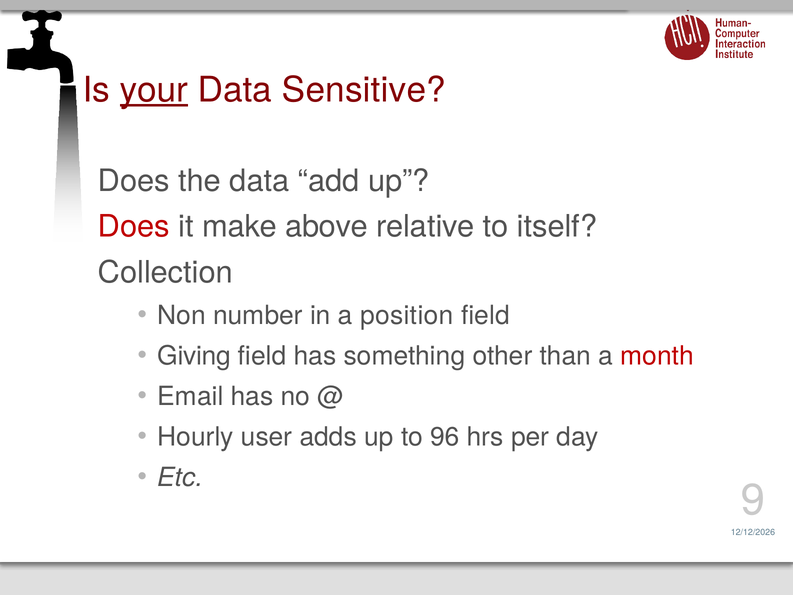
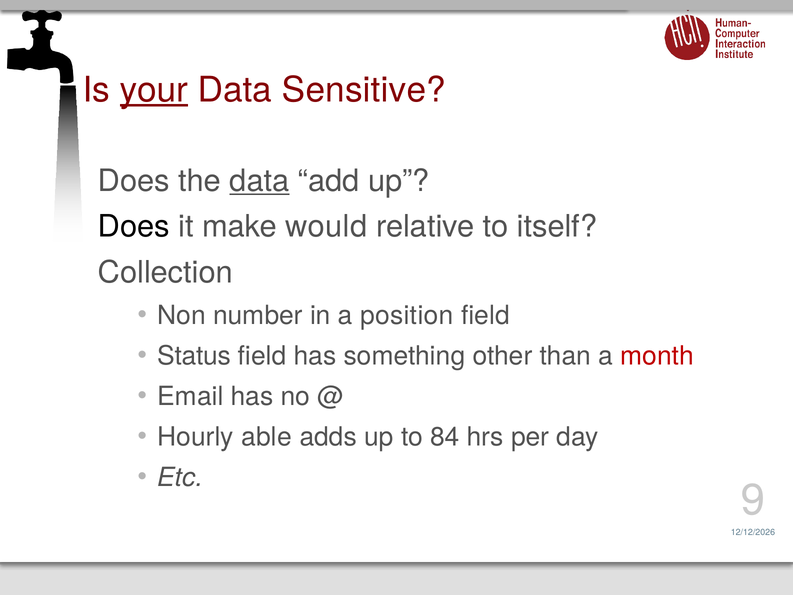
data at (259, 181) underline: none -> present
Does at (134, 227) colour: red -> black
above: above -> would
Giving: Giving -> Status
user: user -> able
96: 96 -> 84
